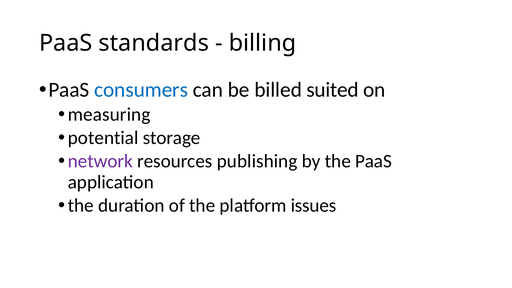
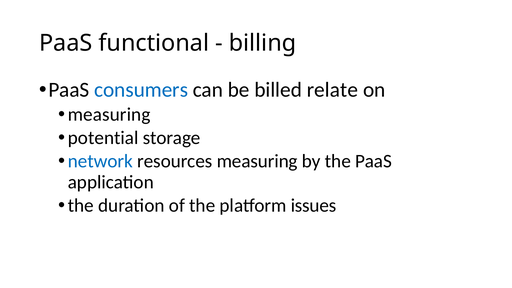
standards: standards -> functional
suited: suited -> relate
network colour: purple -> blue
resources publishing: publishing -> measuring
